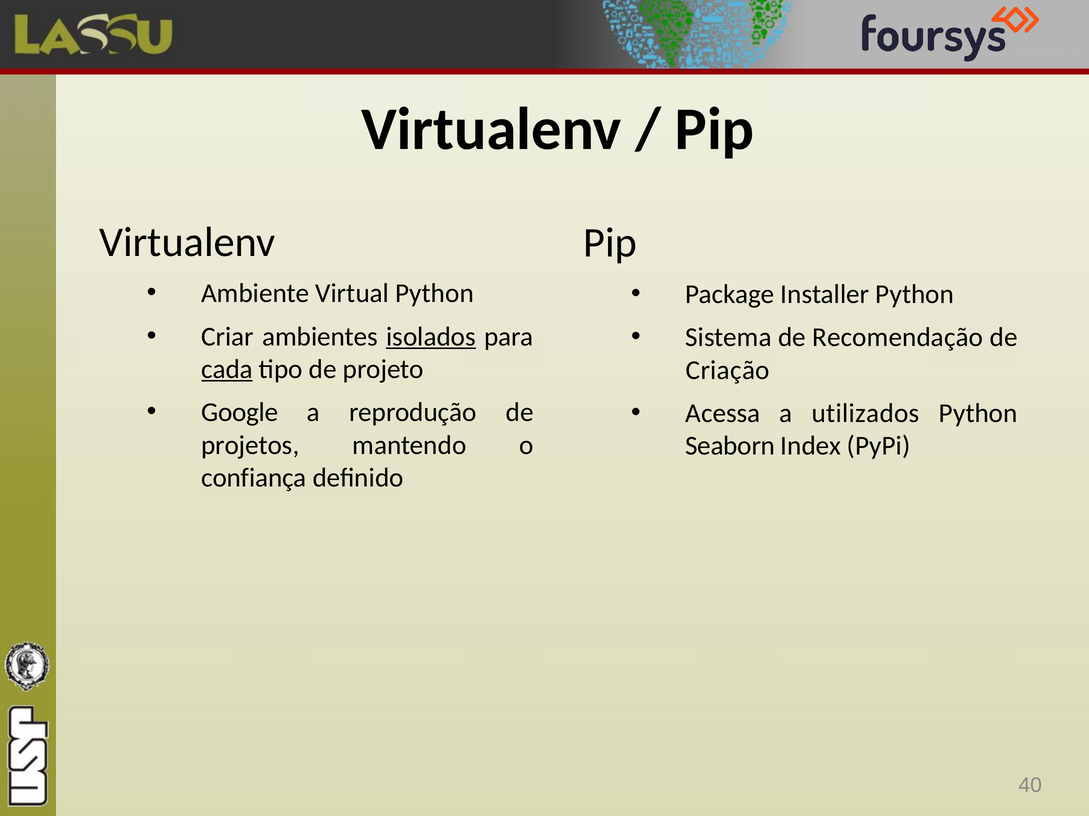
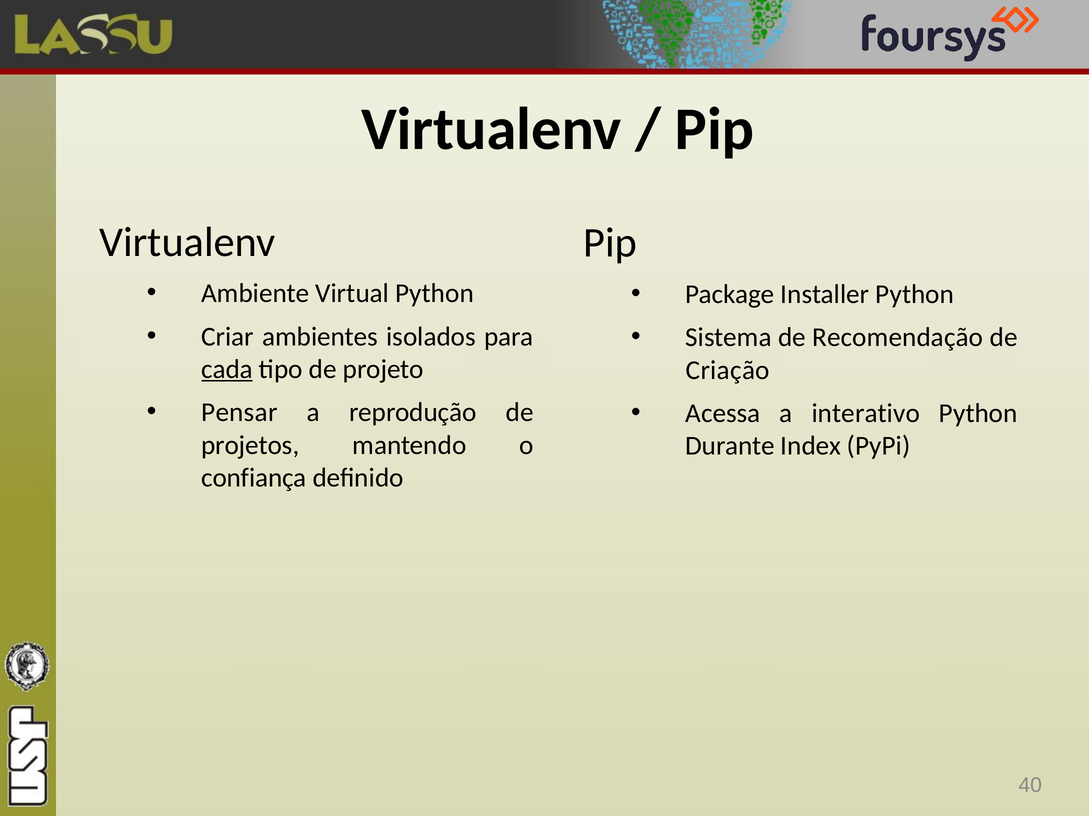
isolados underline: present -> none
Google: Google -> Pensar
utilizados: utilizados -> interativo
Seaborn: Seaborn -> Durante
